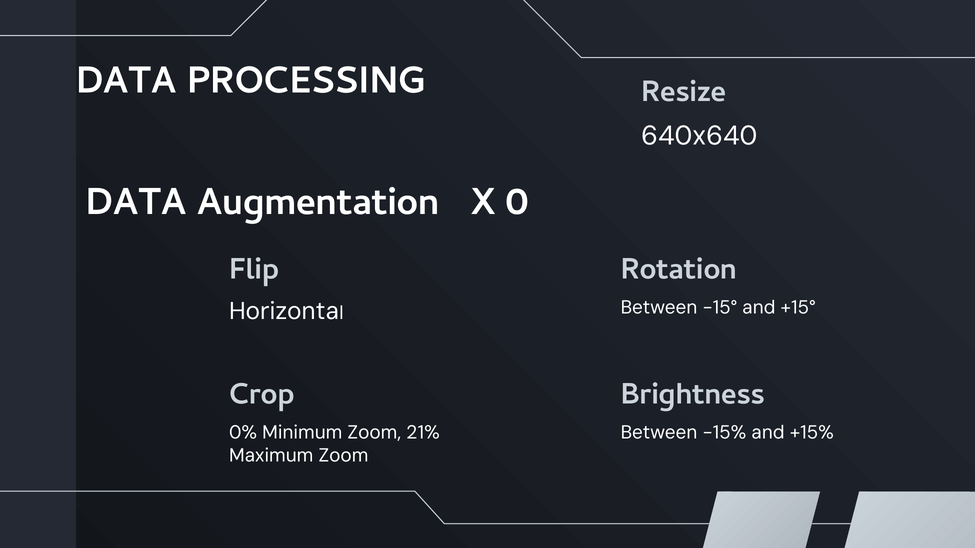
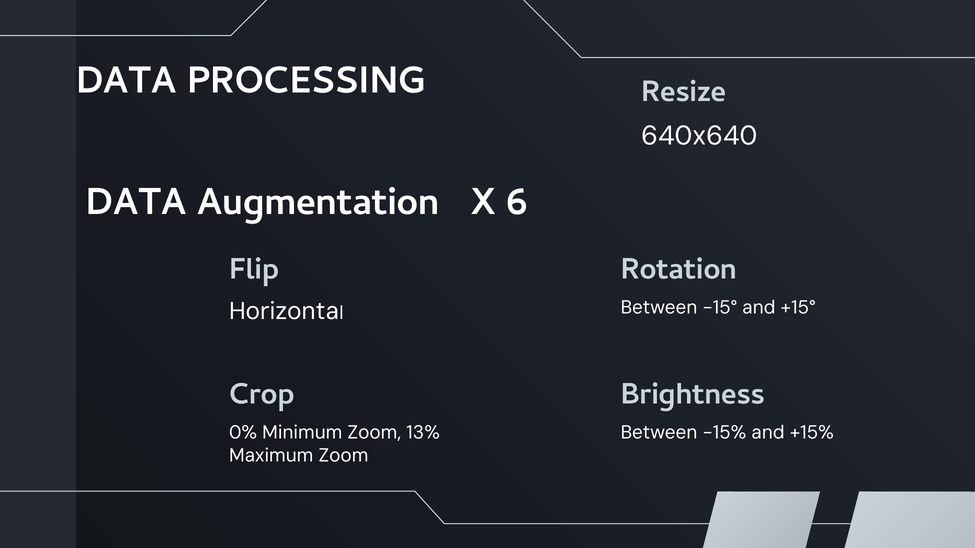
0: 0 -> 6
21%: 21% -> 13%
